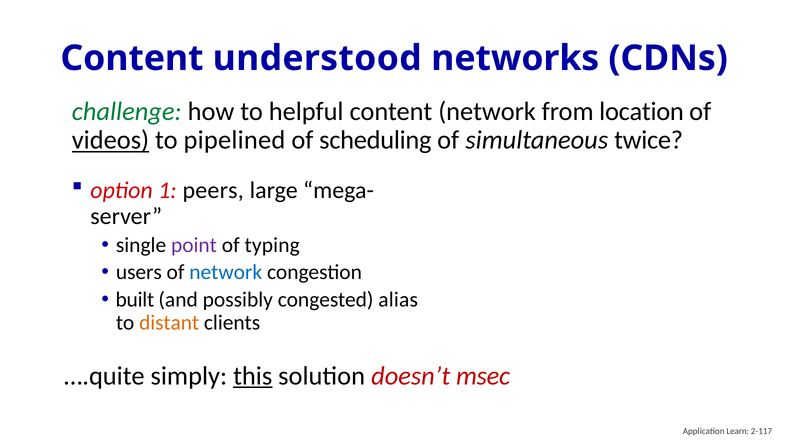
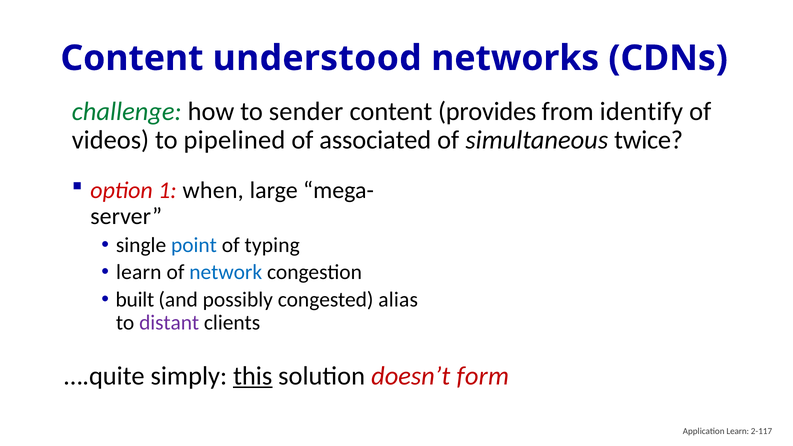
helpful: helpful -> sender
content network: network -> provides
location: location -> identify
videos underline: present -> none
scheduling: scheduling -> associated
peers: peers -> when
point colour: purple -> blue
users at (139, 272): users -> learn
distant colour: orange -> purple
msec: msec -> form
